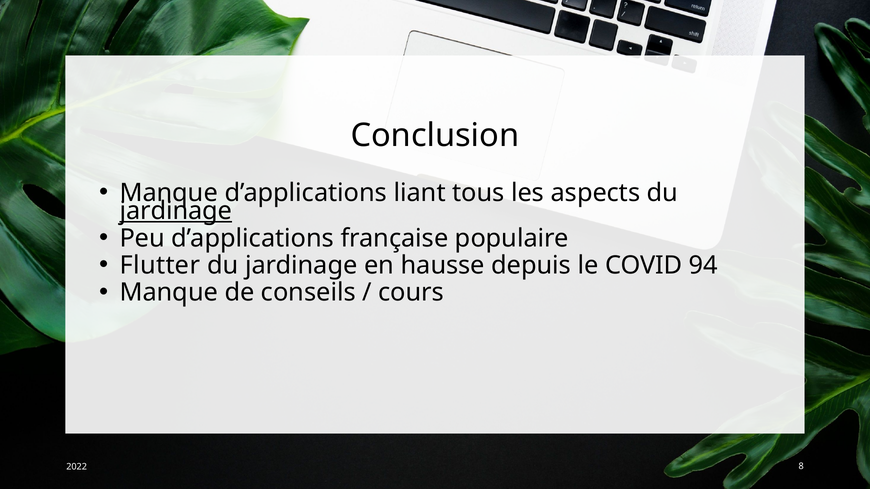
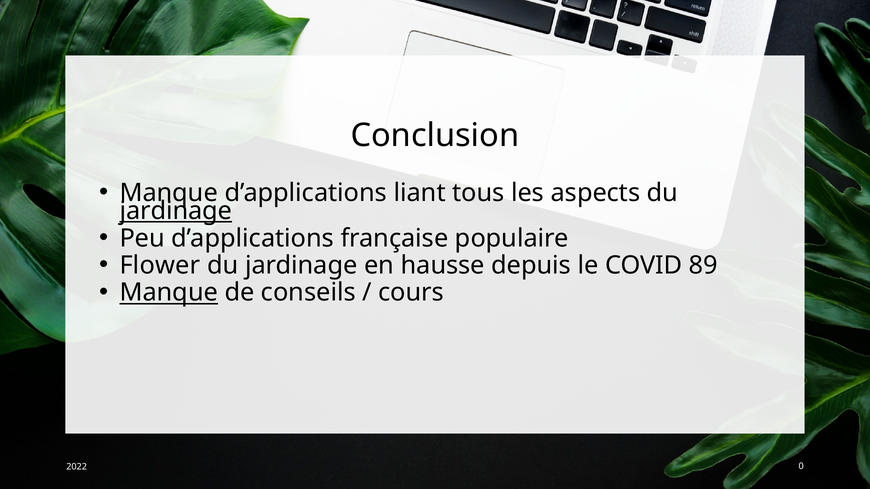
Flutter: Flutter -> Flower
94: 94 -> 89
Manque at (169, 293) underline: none -> present
8: 8 -> 0
